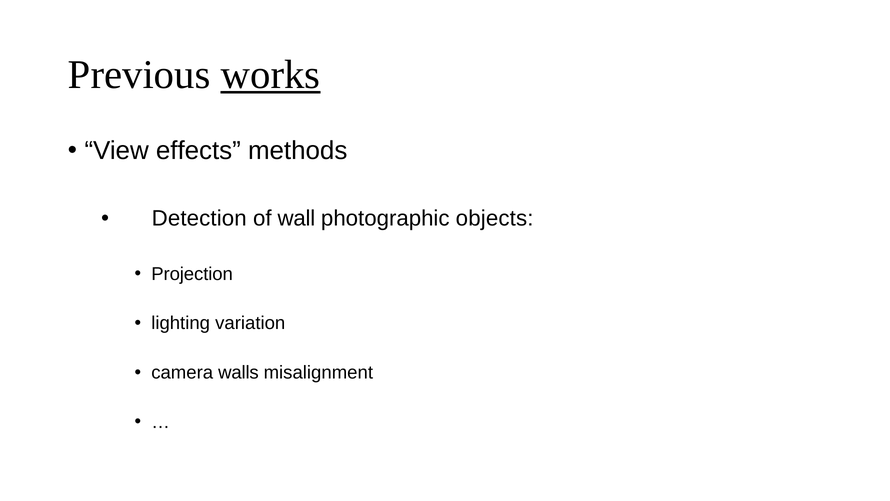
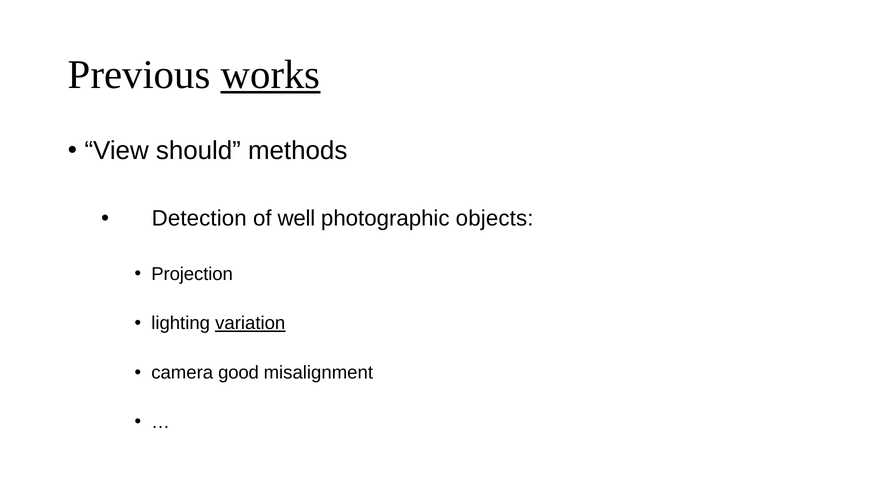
effects: effects -> should
wall: wall -> well
variation underline: none -> present
walls: walls -> good
